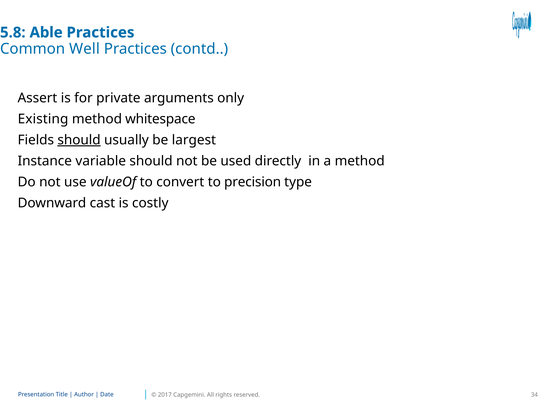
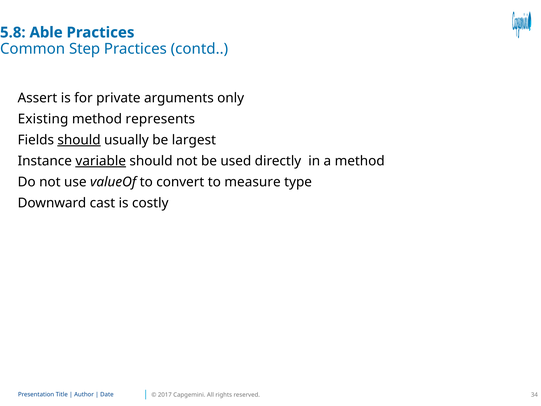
Well: Well -> Step
whitespace: whitespace -> represents
variable underline: none -> present
precision: precision -> measure
